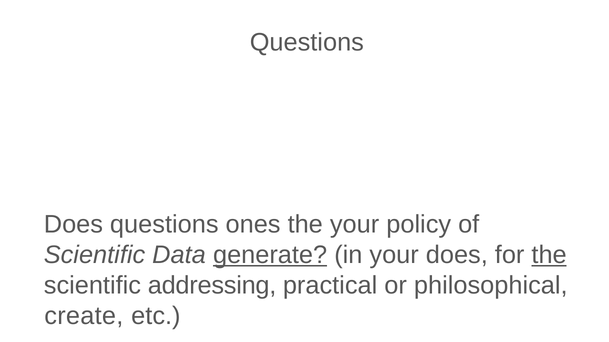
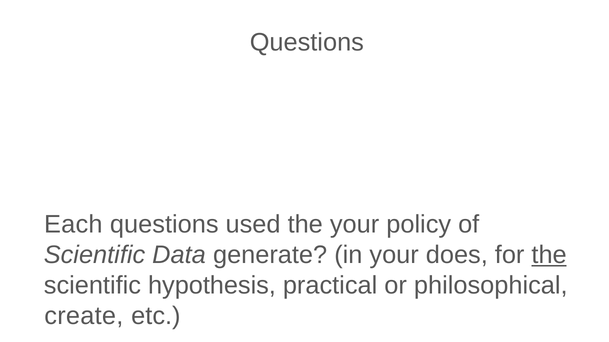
Does at (73, 225): Does -> Each
ones: ones -> used
generate underline: present -> none
addressing: addressing -> hypothesis
